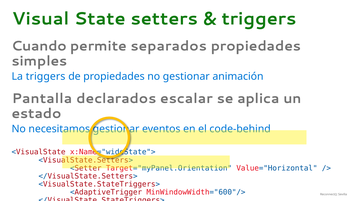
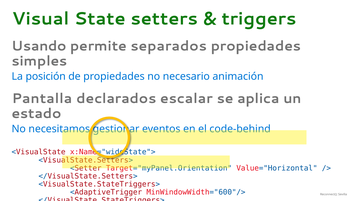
Cuando: Cuando -> Usando
La triggers: triggers -> posición
no gestionar: gestionar -> necesario
